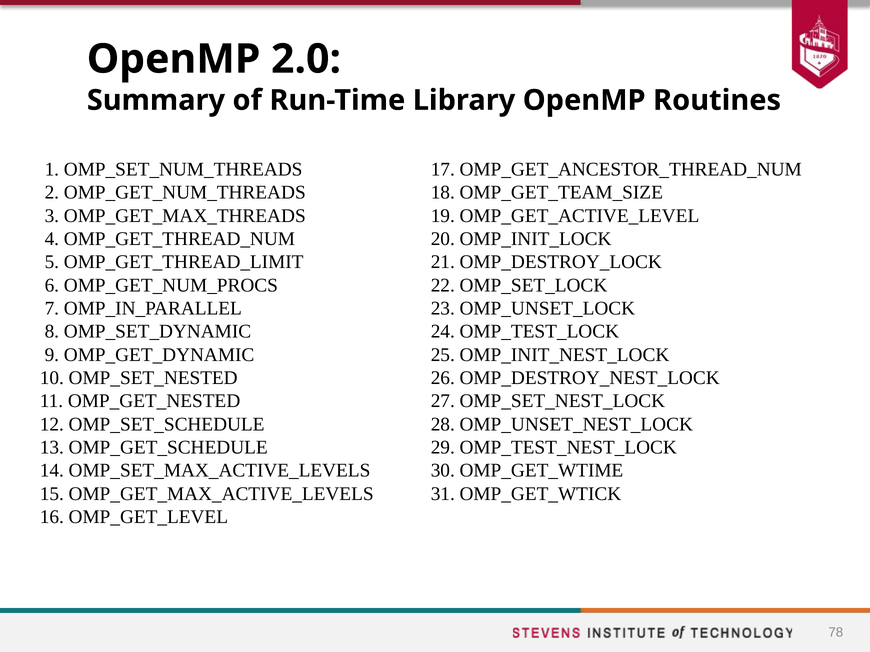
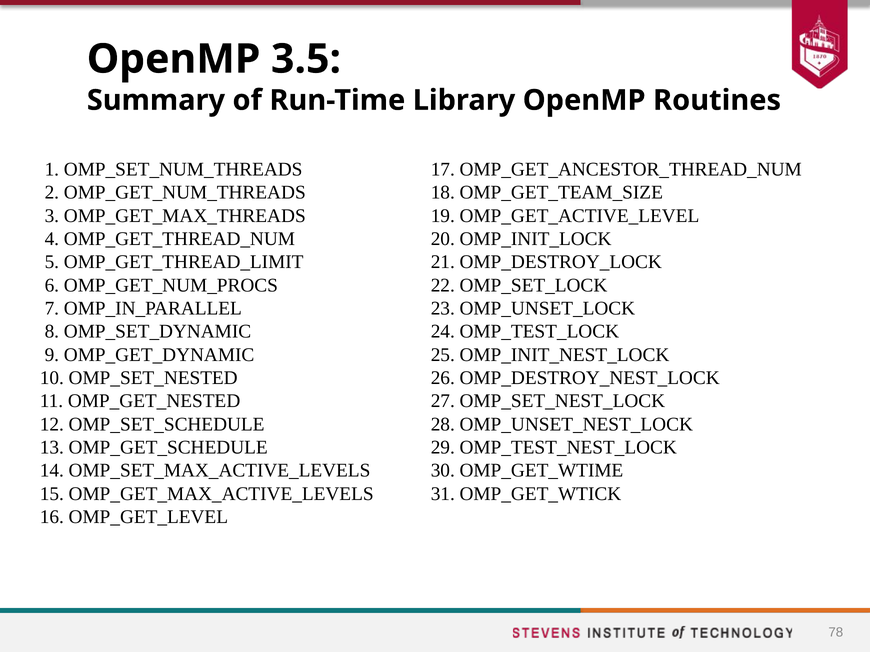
2.0: 2.0 -> 3.5
